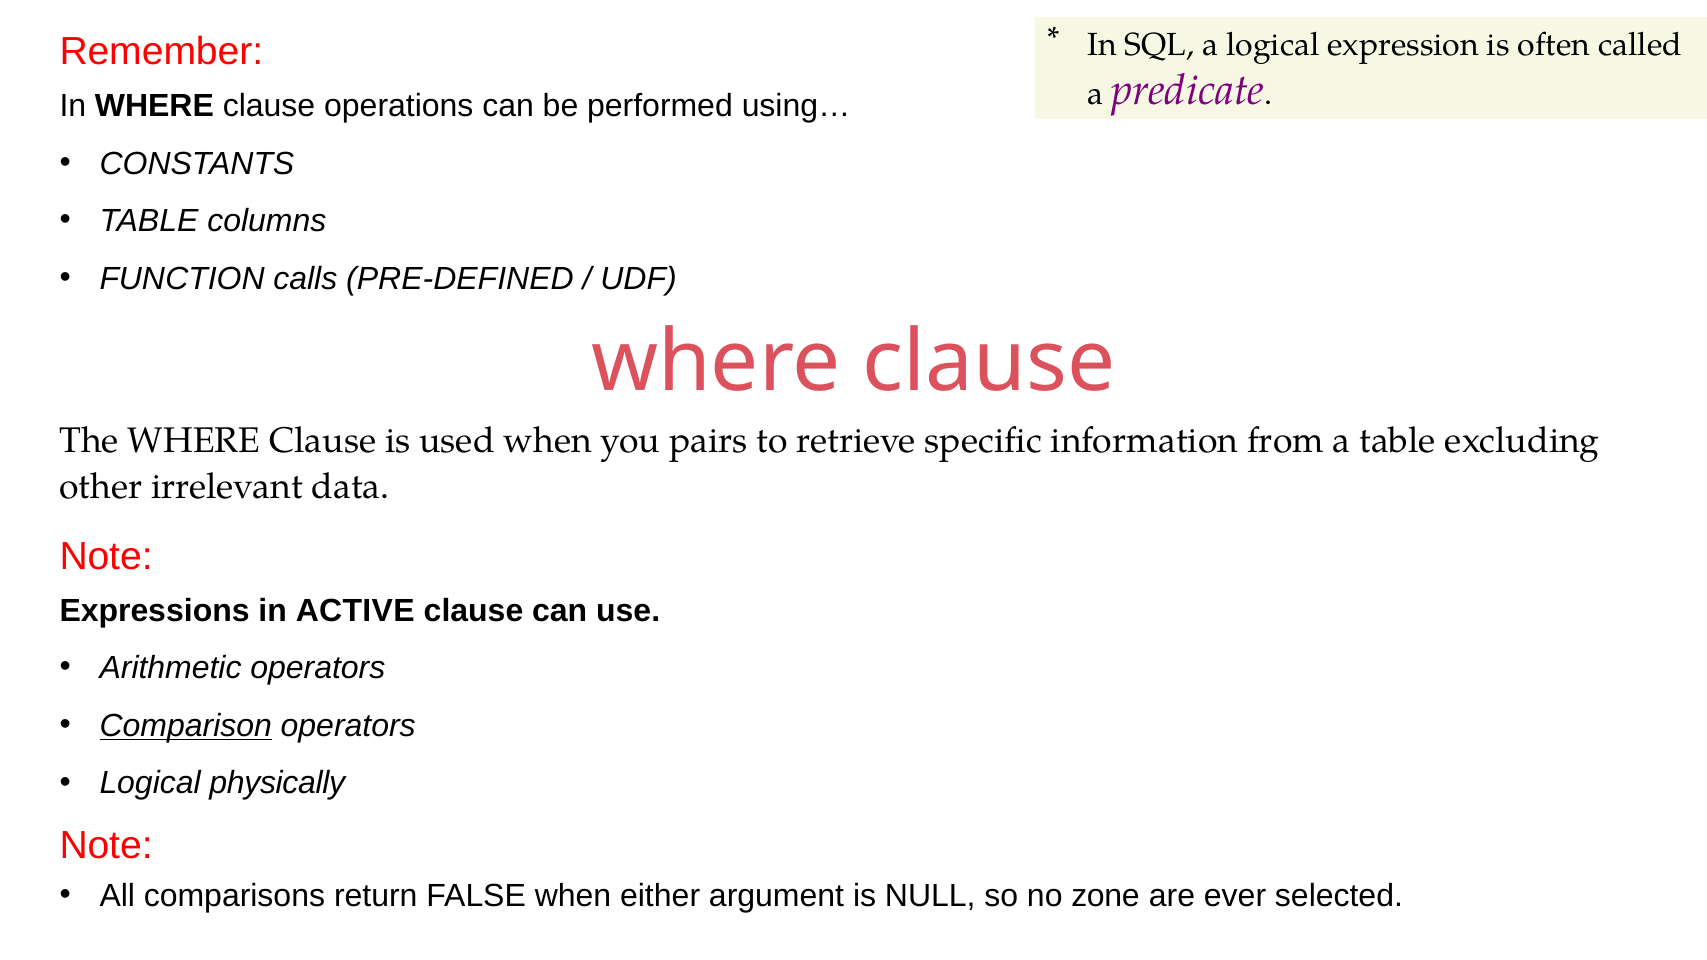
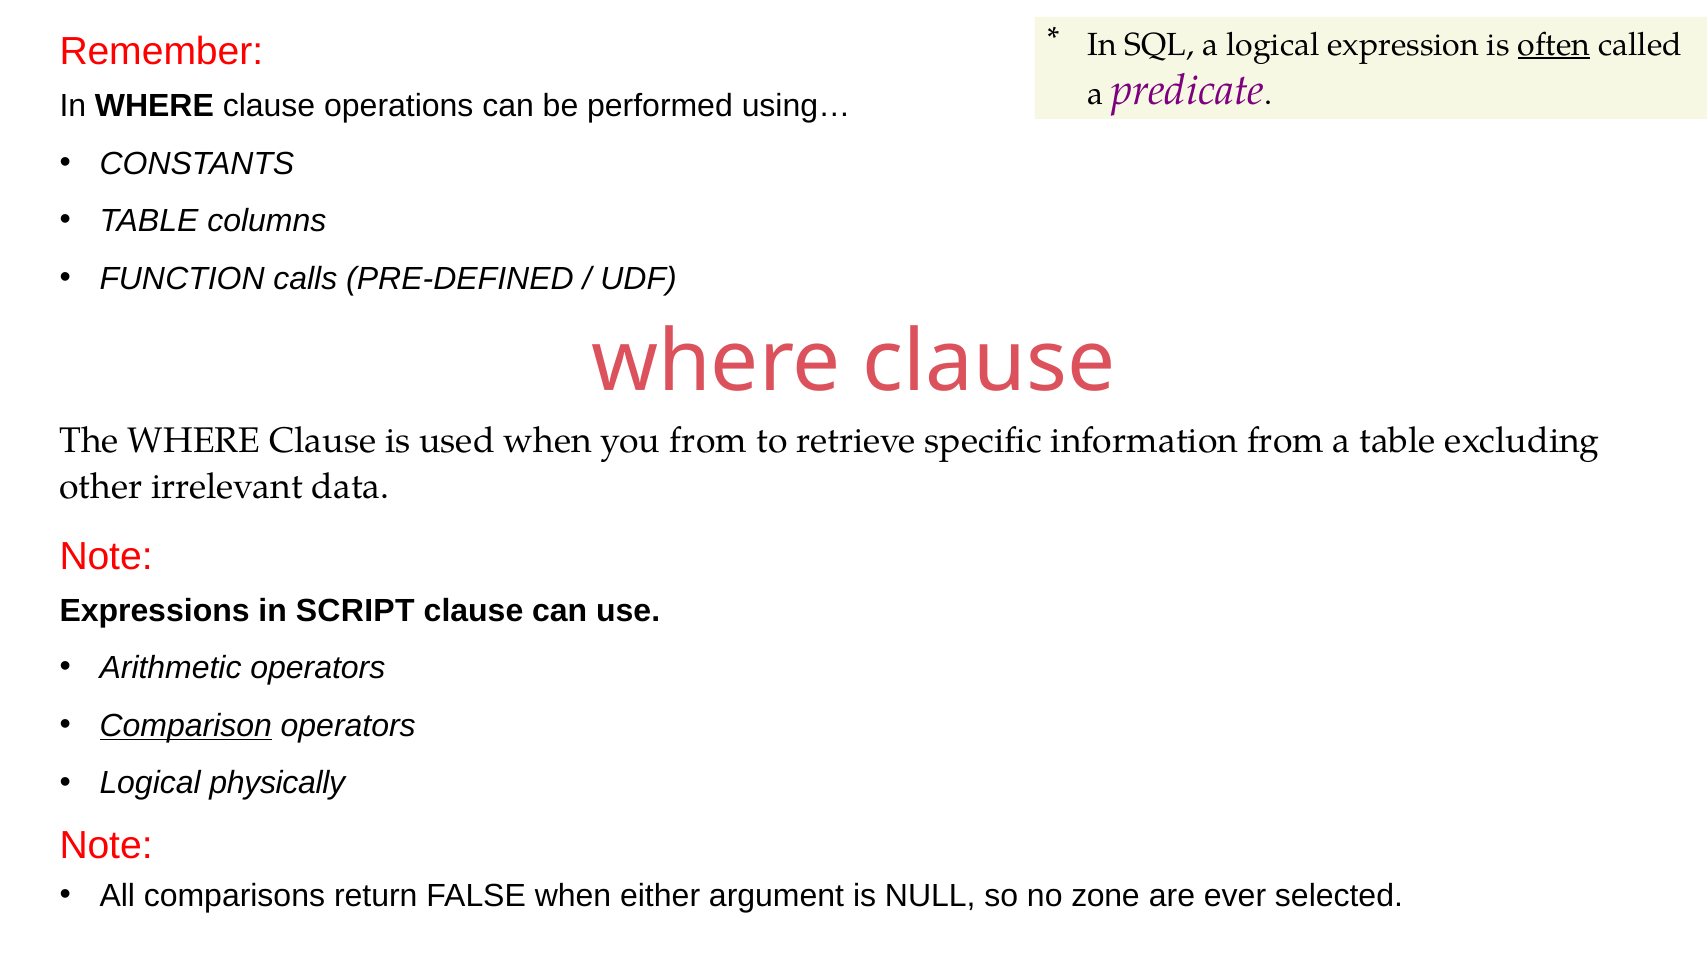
often underline: none -> present
you pairs: pairs -> from
ACTIVE: ACTIVE -> SCRIPT
